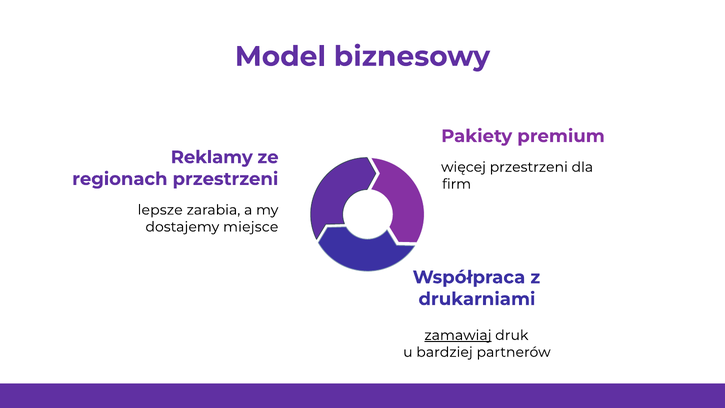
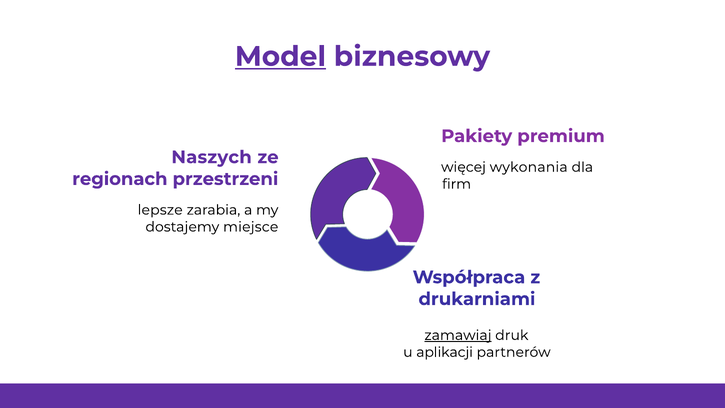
Model underline: none -> present
Reklamy: Reklamy -> Naszych
więcej przestrzeni: przestrzeni -> wykonania
bardziej: bardziej -> aplikacji
